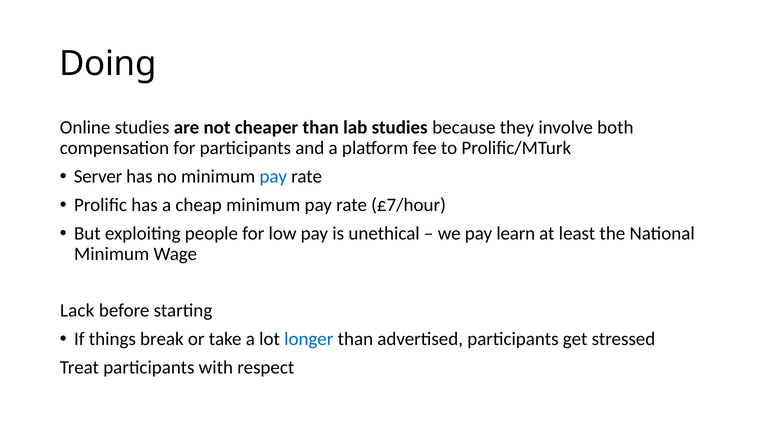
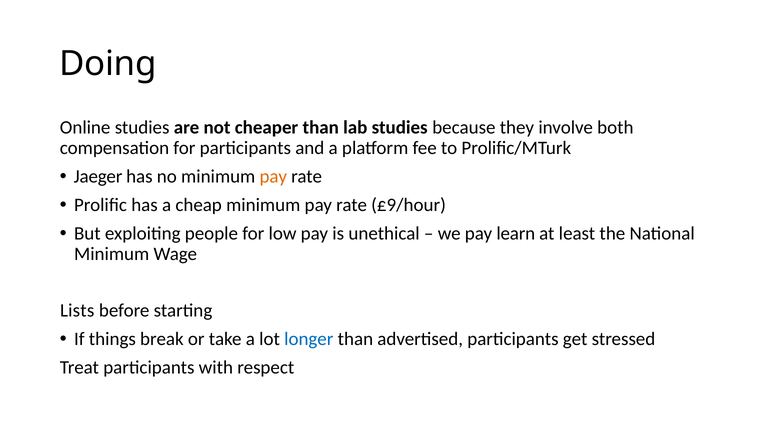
Server: Server -> Jaeger
pay at (273, 177) colour: blue -> orange
£7/hour: £7/hour -> £9/hour
Lack: Lack -> Lists
